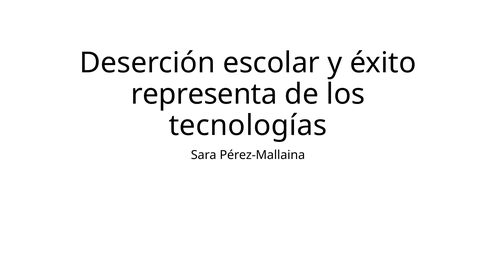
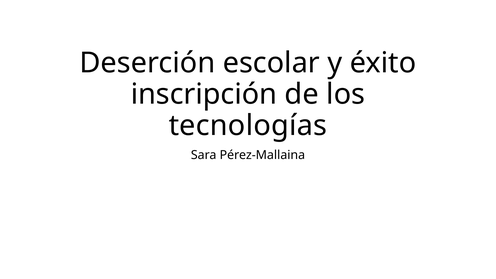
representa: representa -> inscripción
